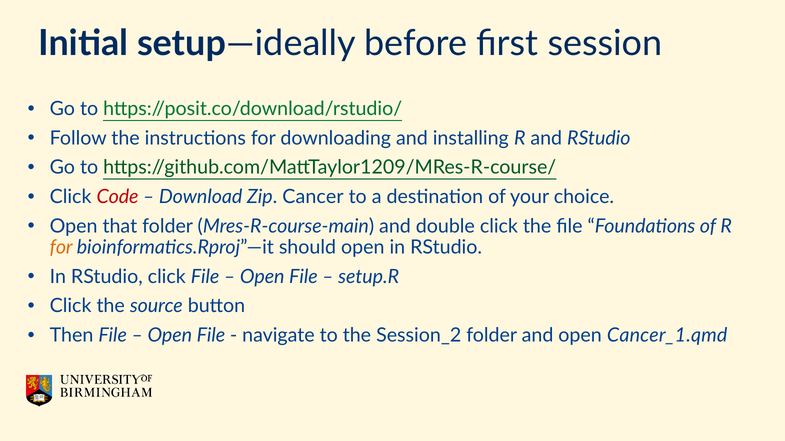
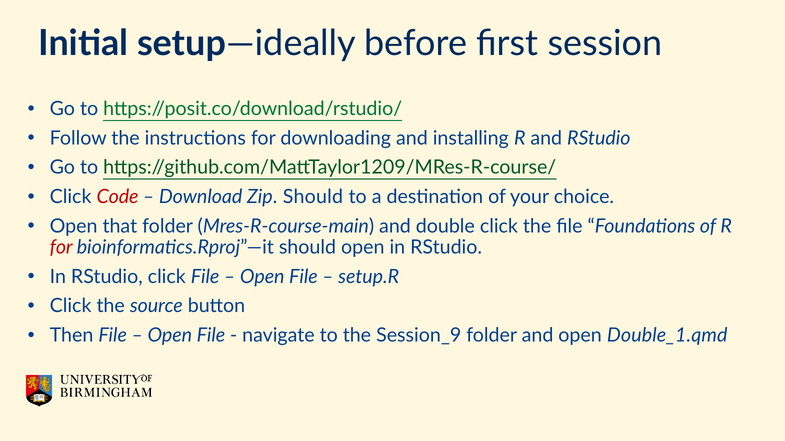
Zip Cancer: Cancer -> Should
for at (61, 248) colour: orange -> red
Session_2: Session_2 -> Session_9
Cancer_1.qmd: Cancer_1.qmd -> Double_1.qmd
